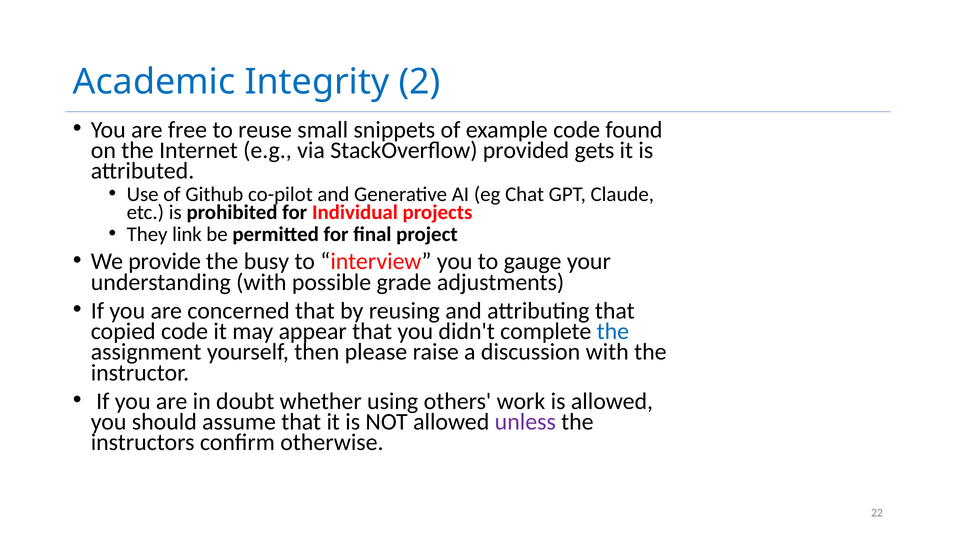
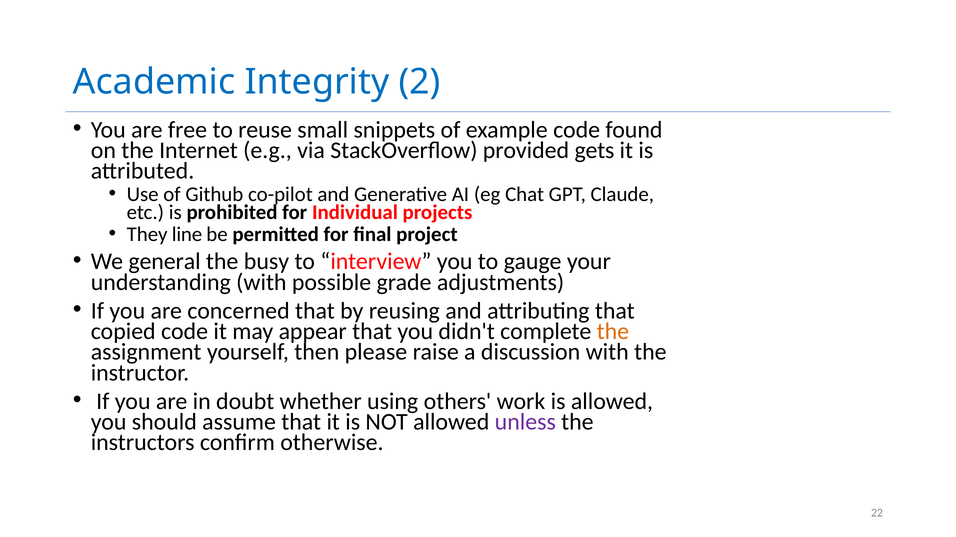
link: link -> line
provide: provide -> general
the at (613, 332) colour: blue -> orange
